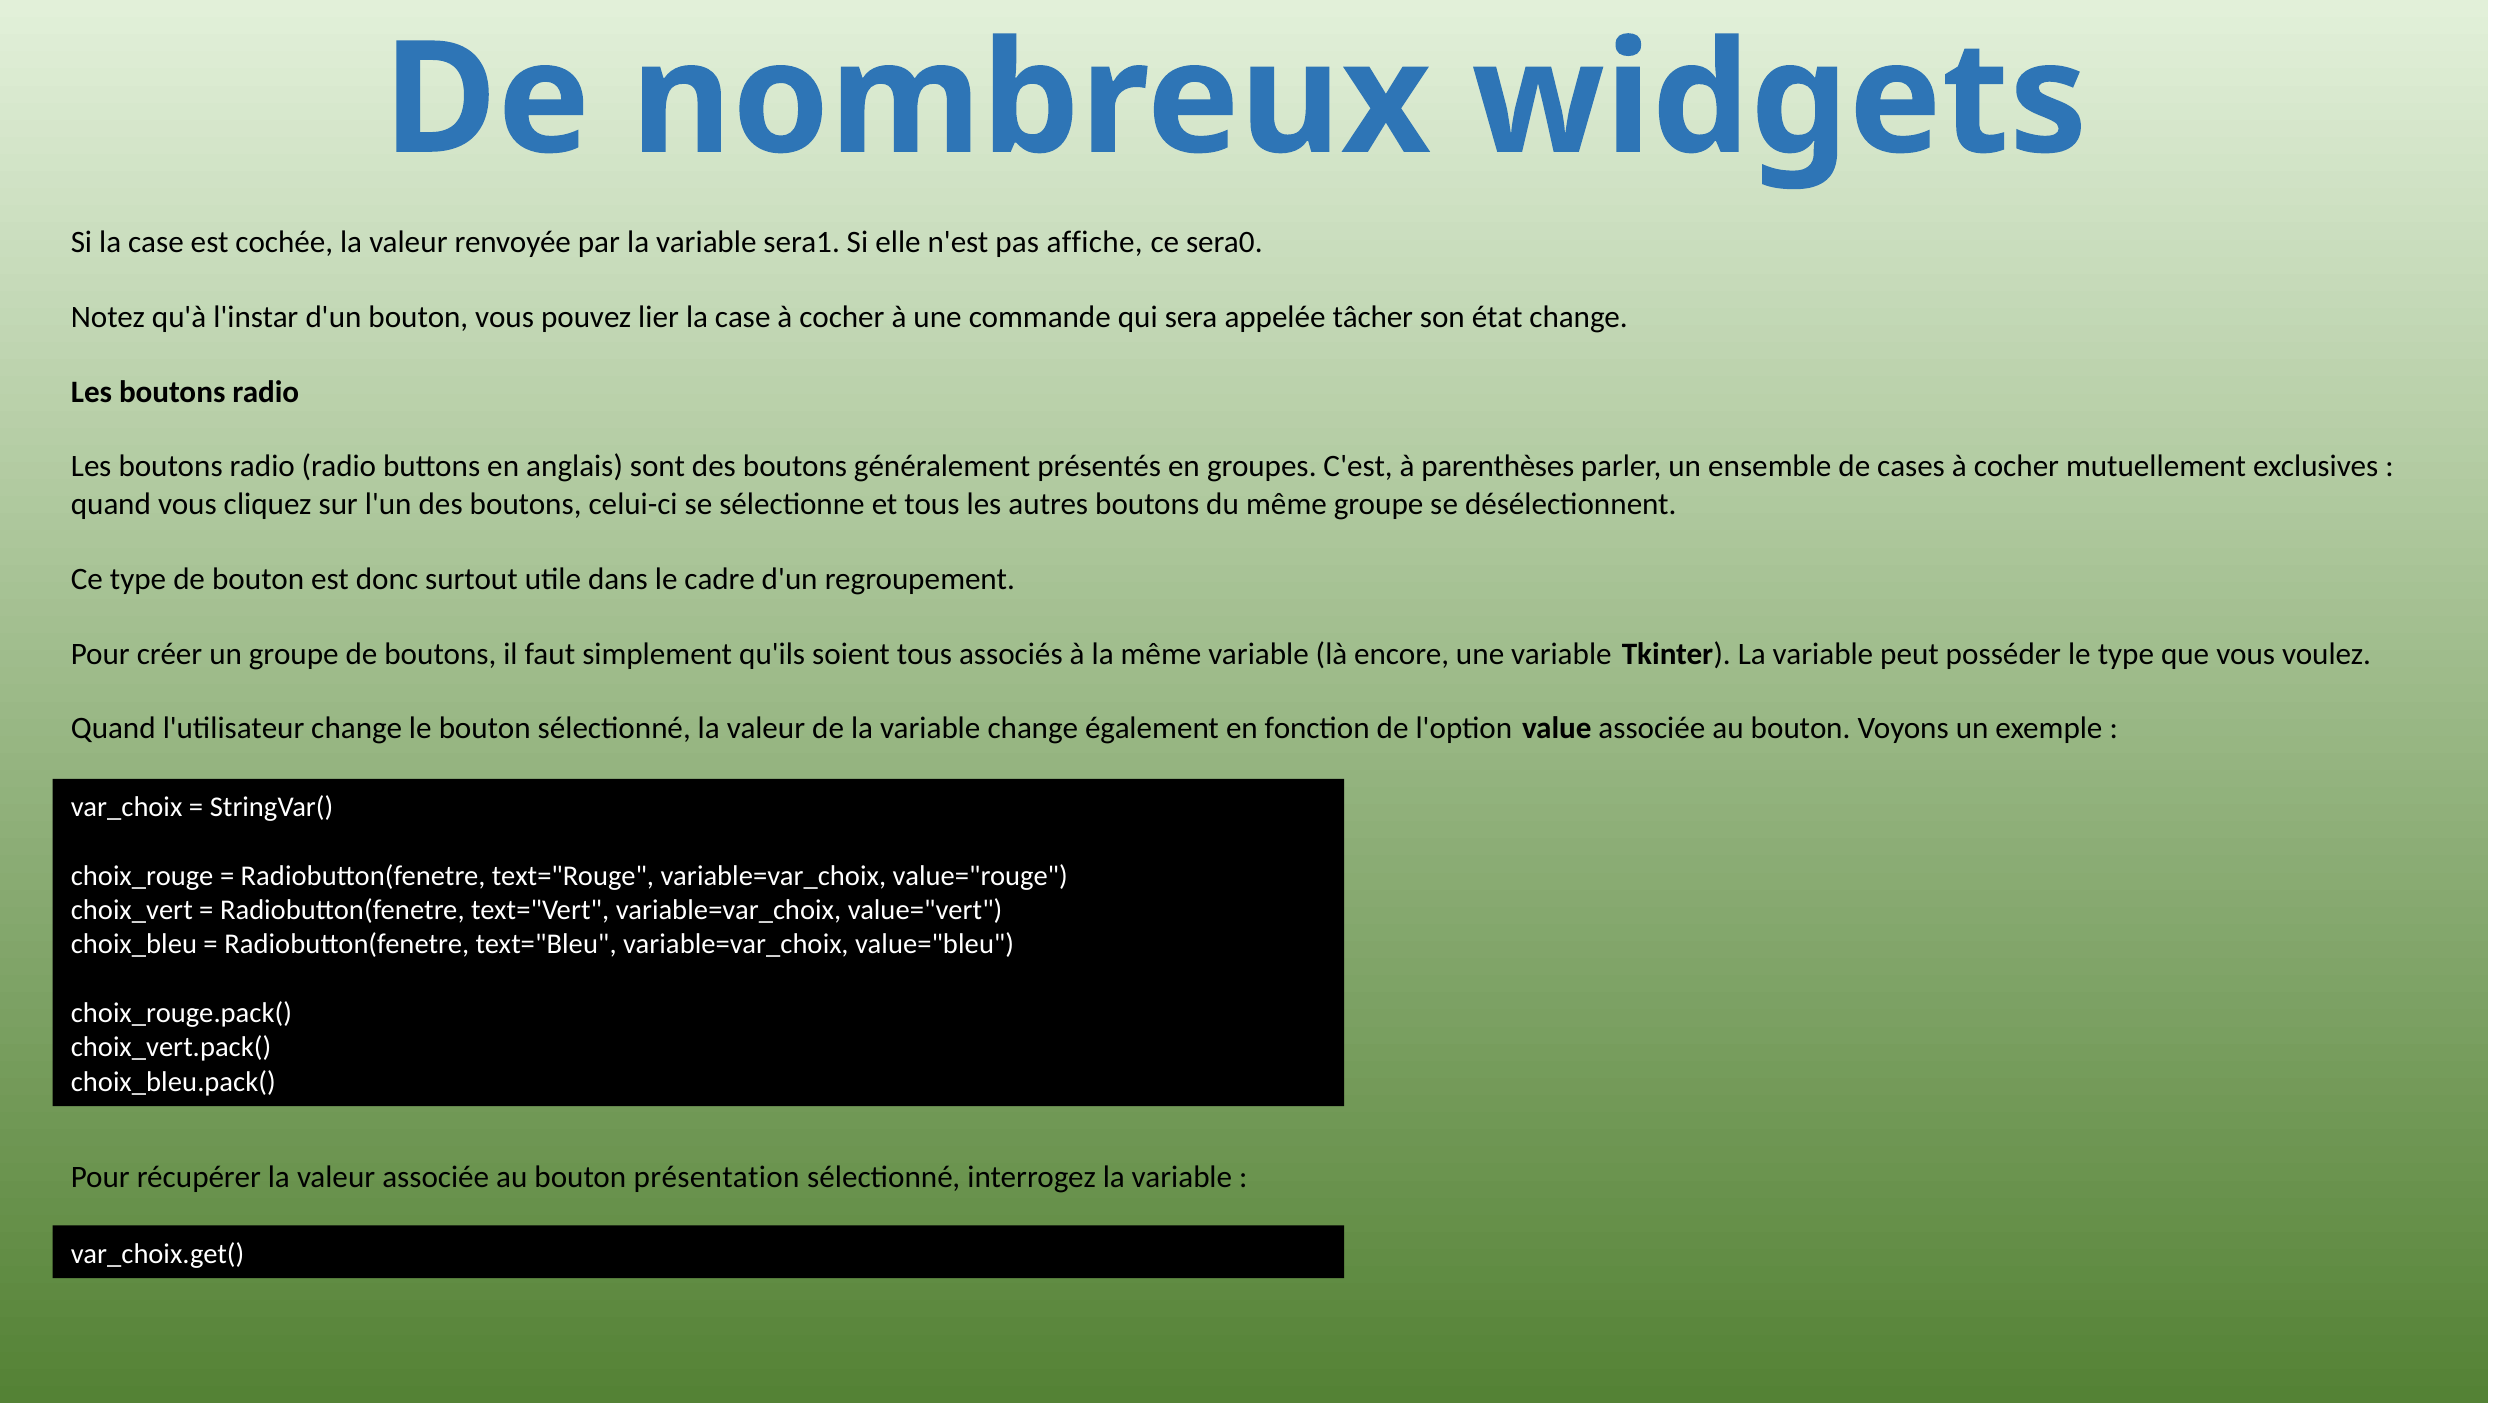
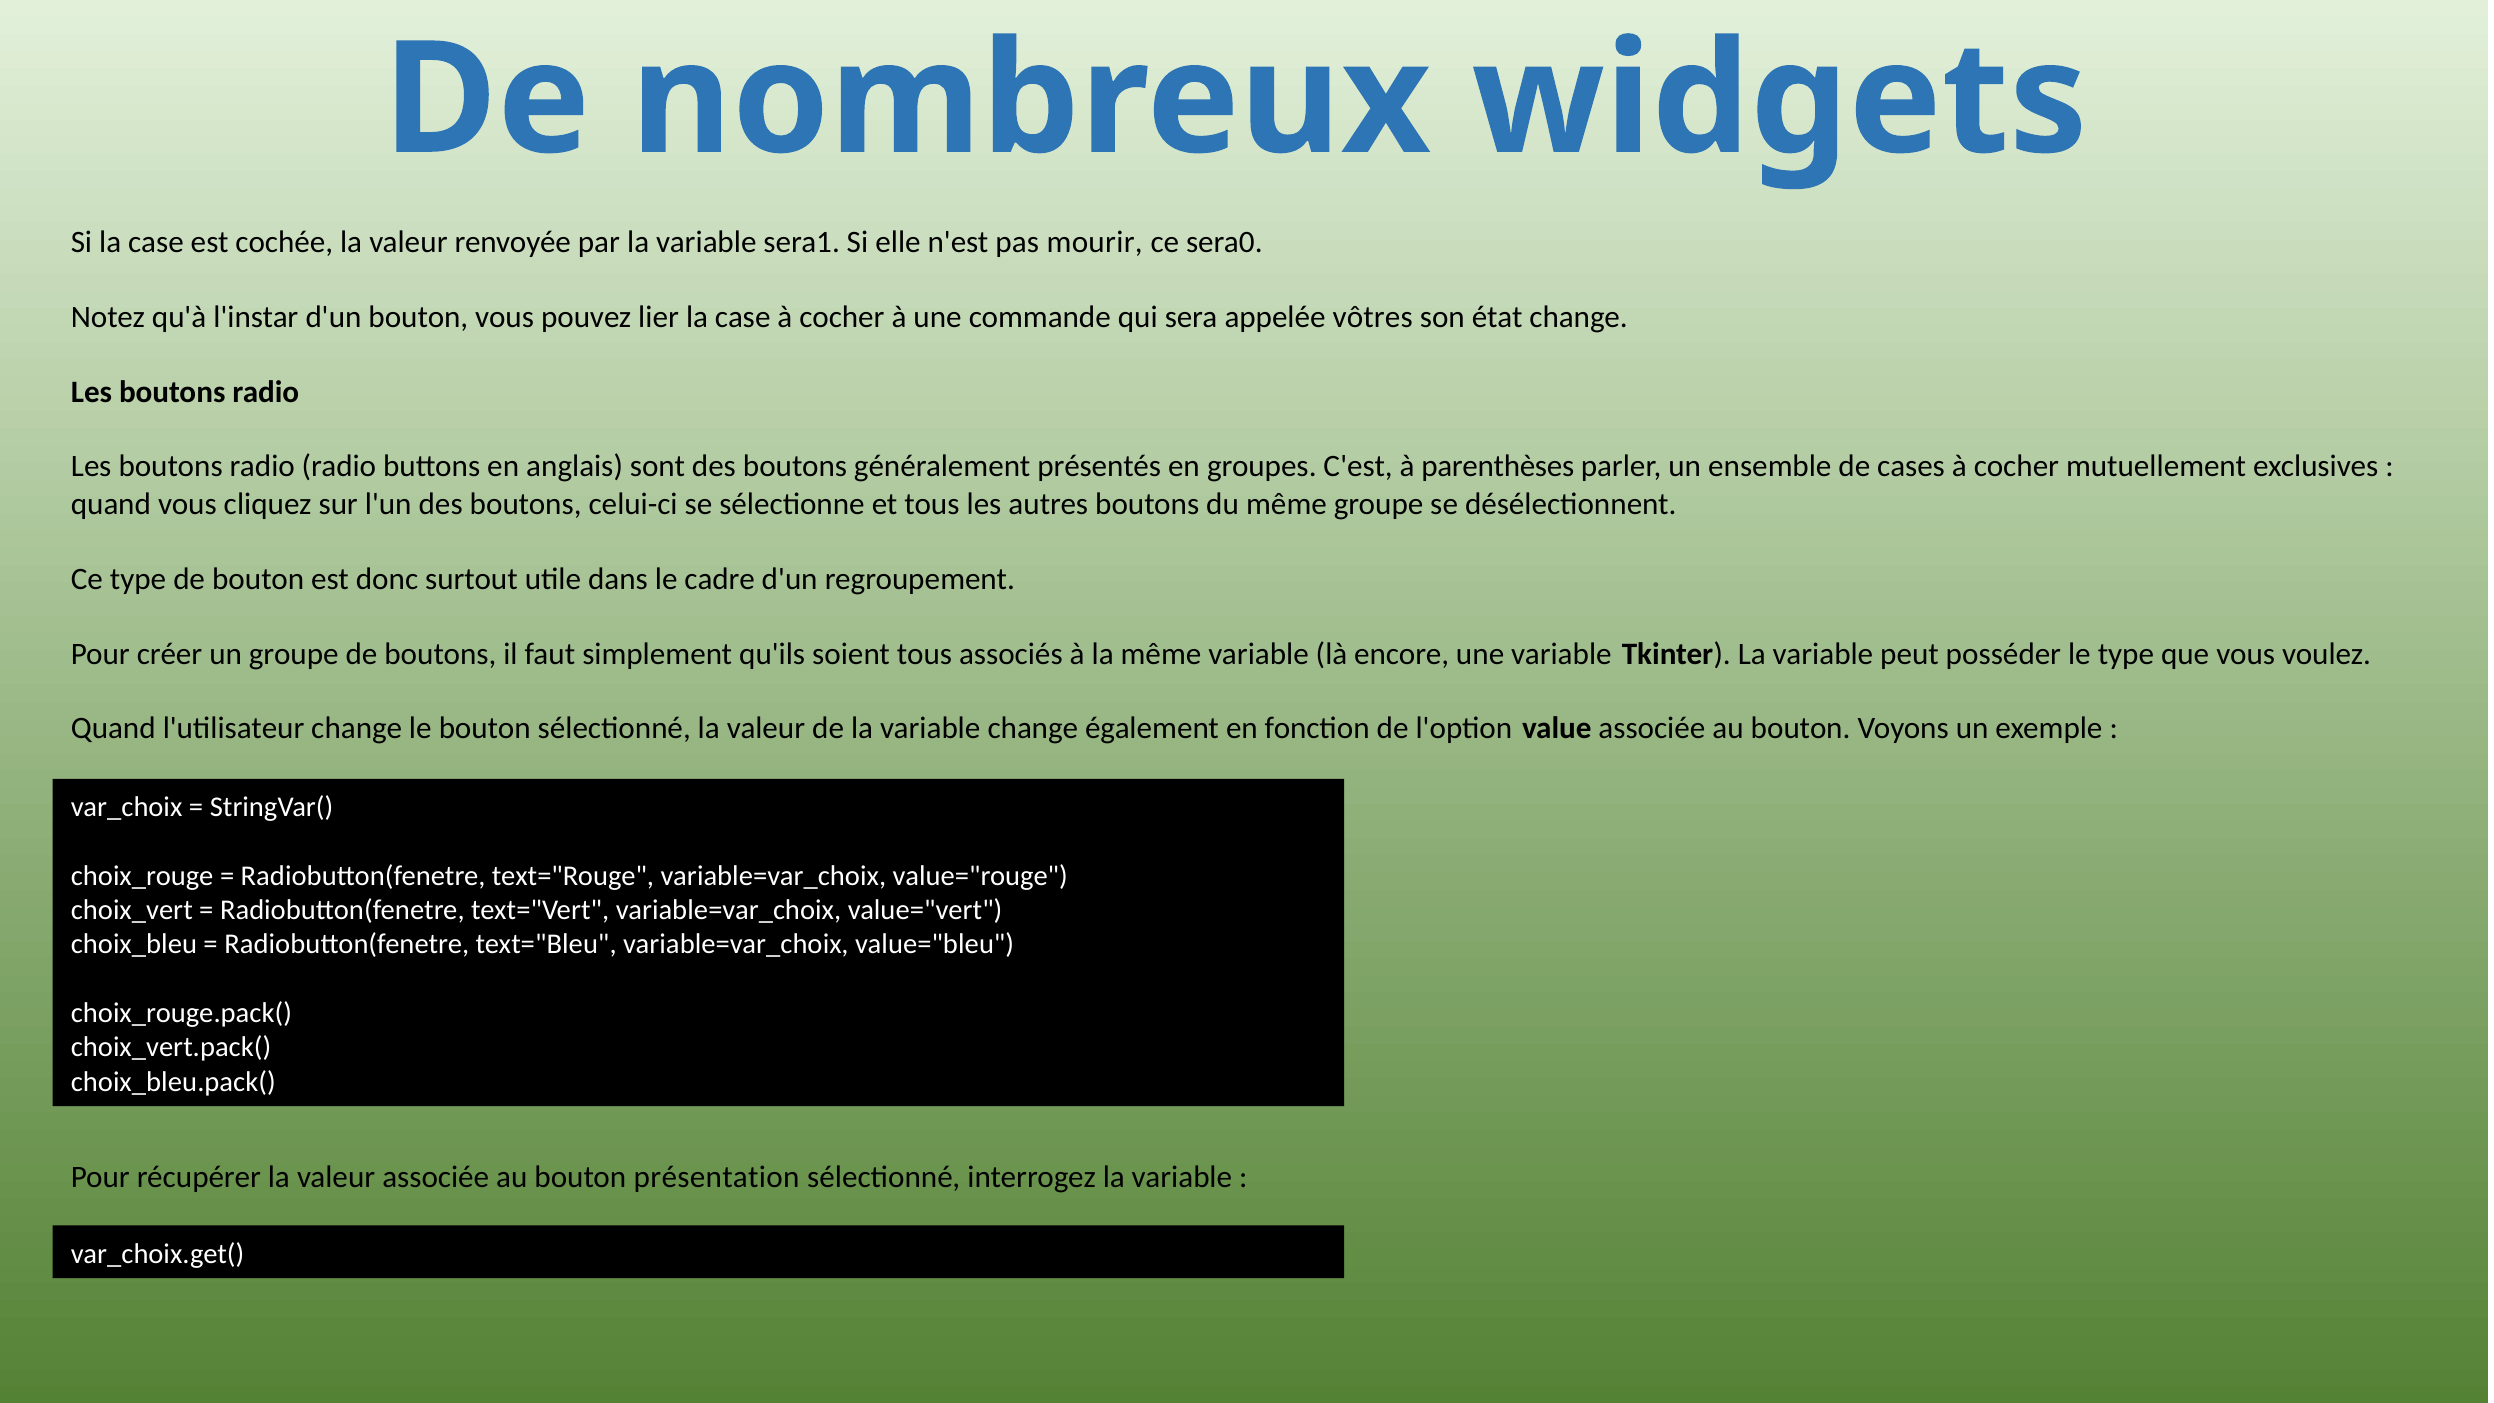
affiche: affiche -> mourir
tâcher: tâcher -> vôtres
